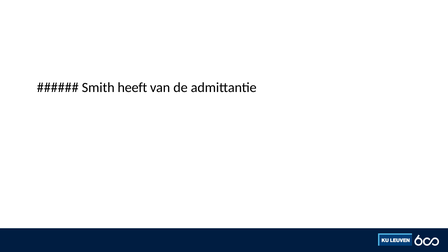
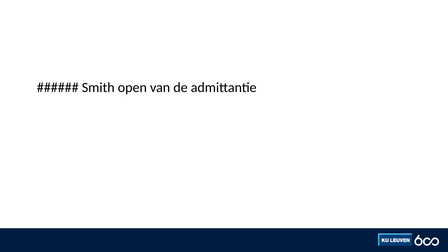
heeft: heeft -> open
